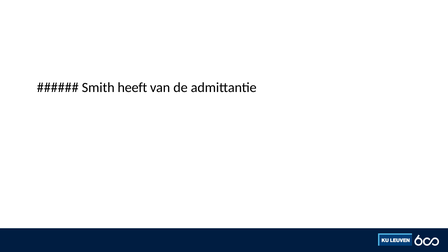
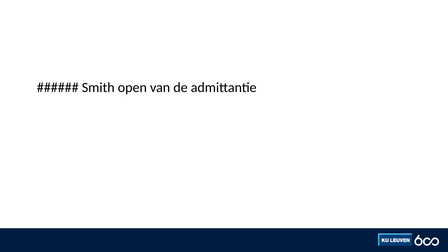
heeft: heeft -> open
